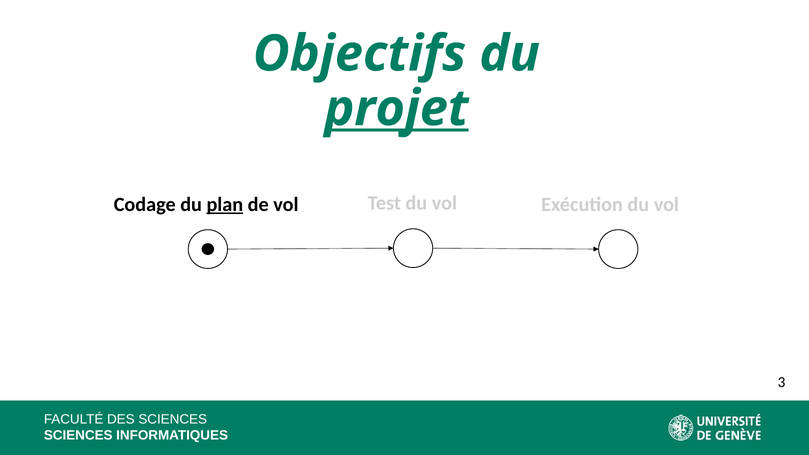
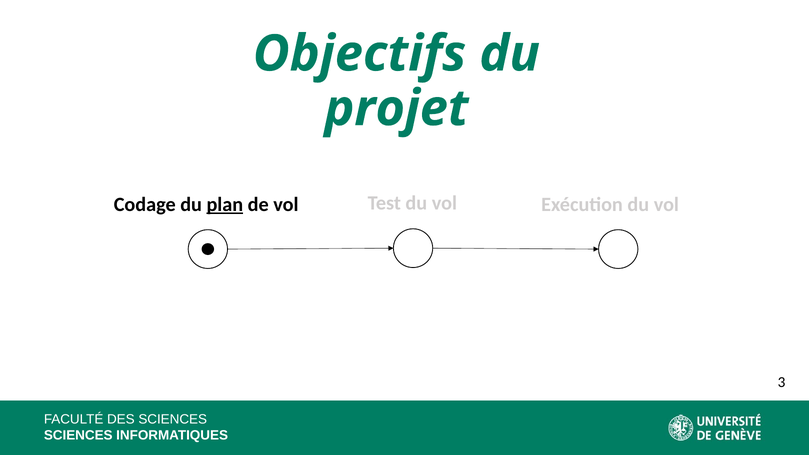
projet underline: present -> none
